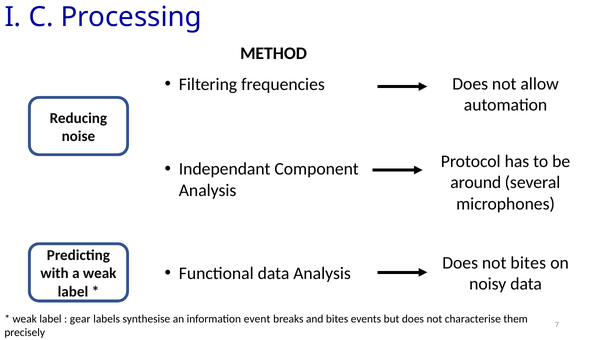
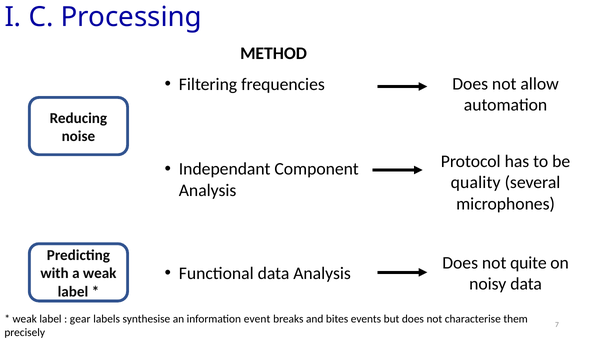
around: around -> quality
not bites: bites -> quite
